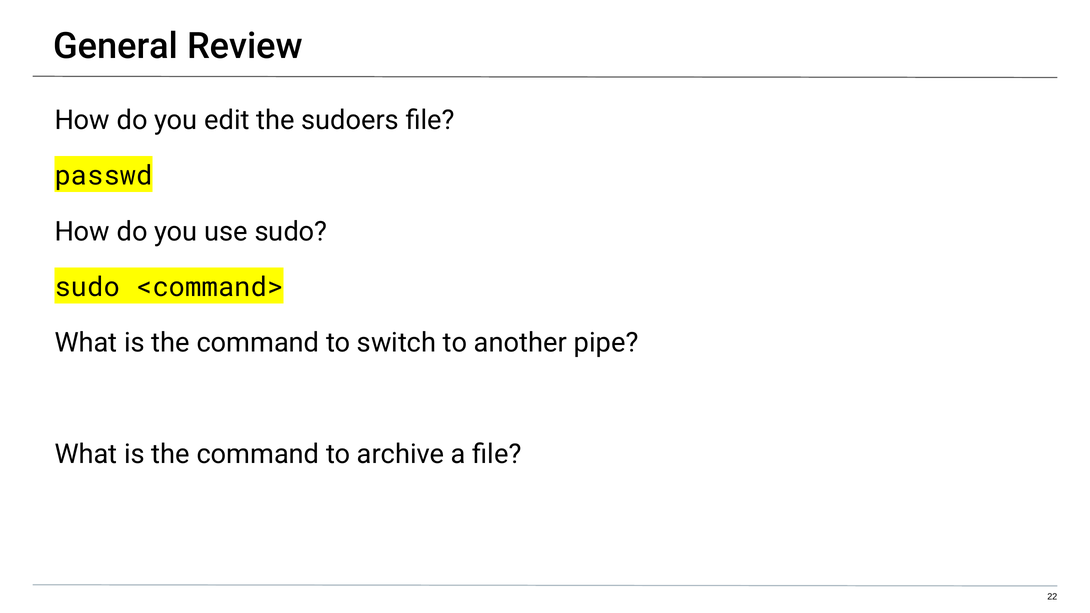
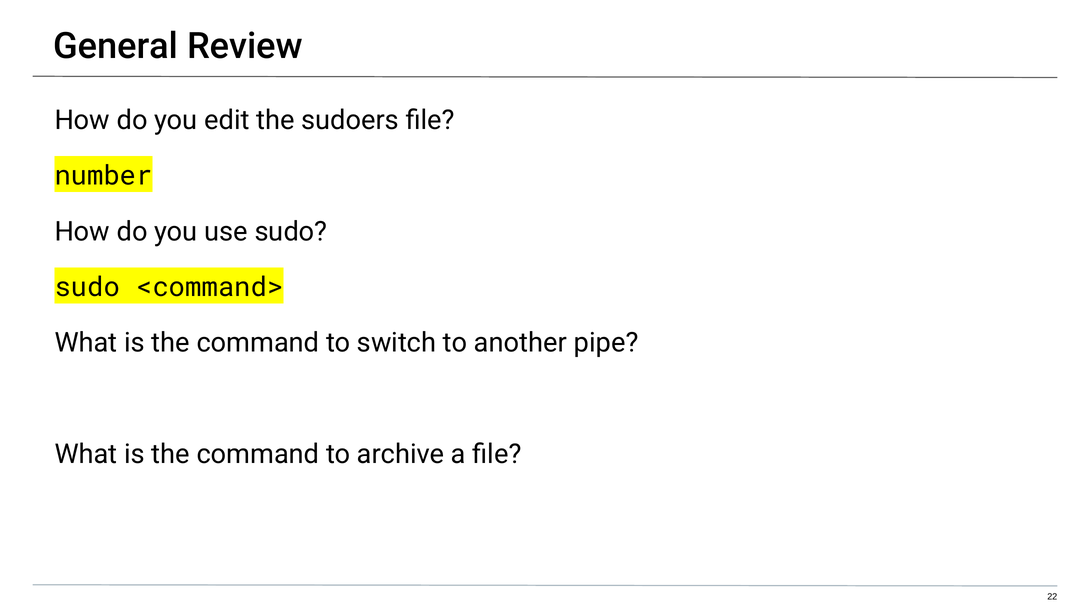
passwd: passwd -> number
